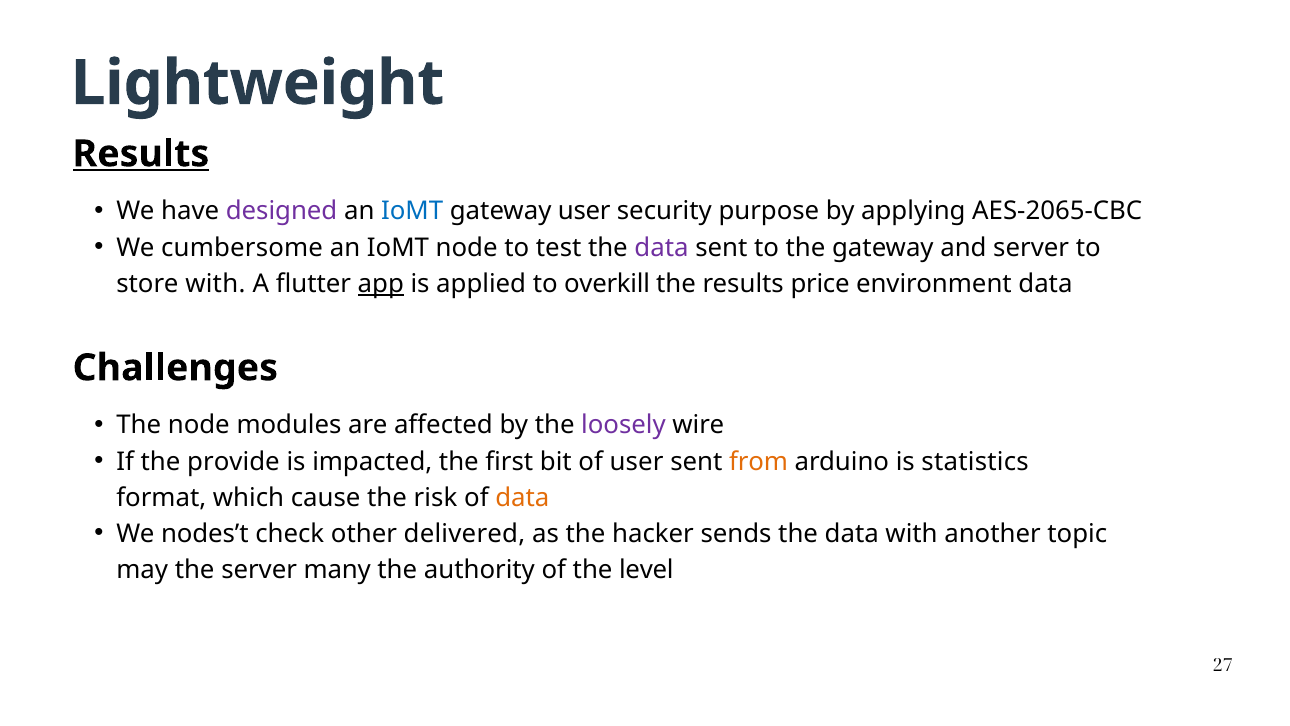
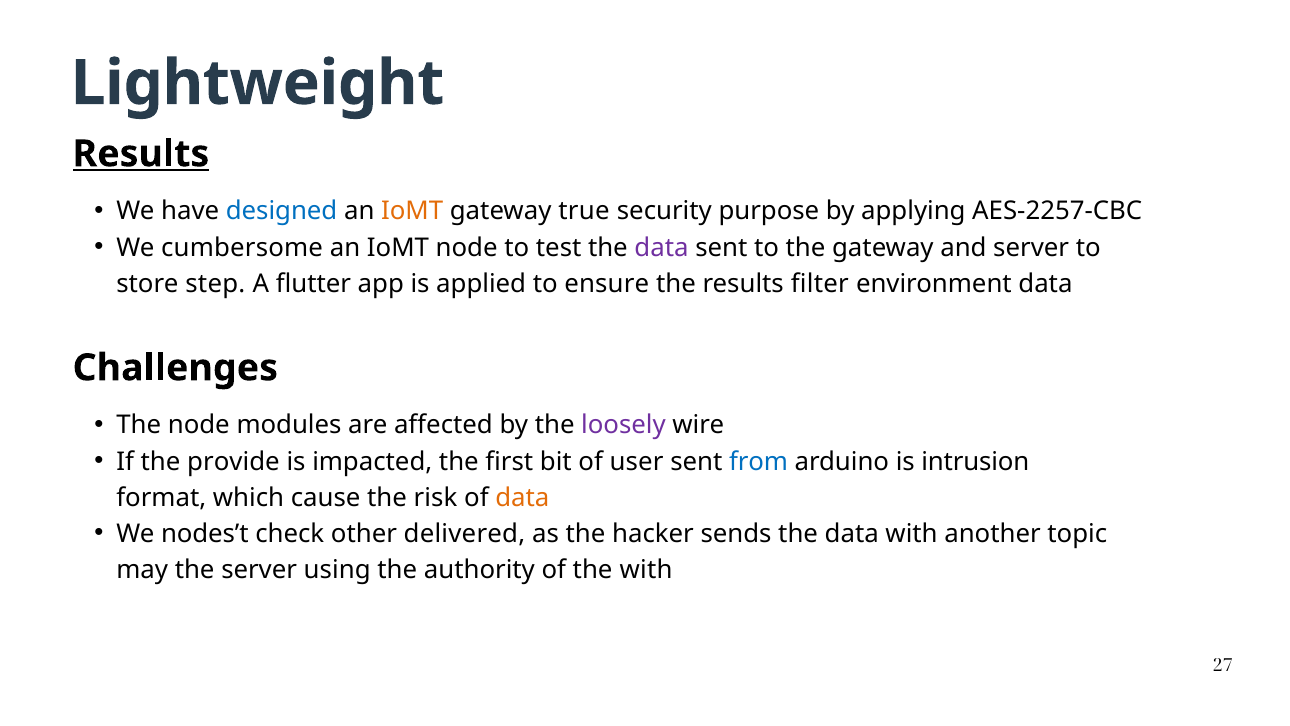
designed colour: purple -> blue
IoMT at (412, 211) colour: blue -> orange
gateway user: user -> true
AES-2065-CBC: AES-2065-CBC -> AES-2257-CBC
store with: with -> step
app underline: present -> none
overkill: overkill -> ensure
price: price -> filter
from colour: orange -> blue
statistics: statistics -> intrusion
many: many -> using
the level: level -> with
